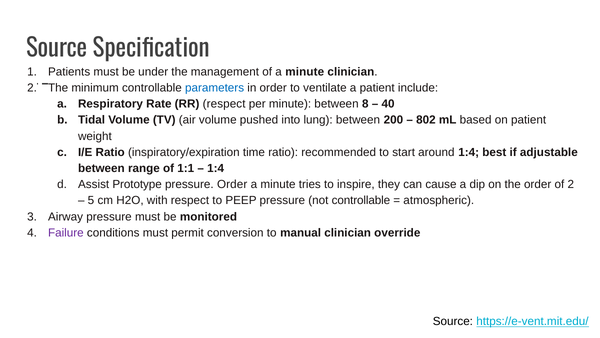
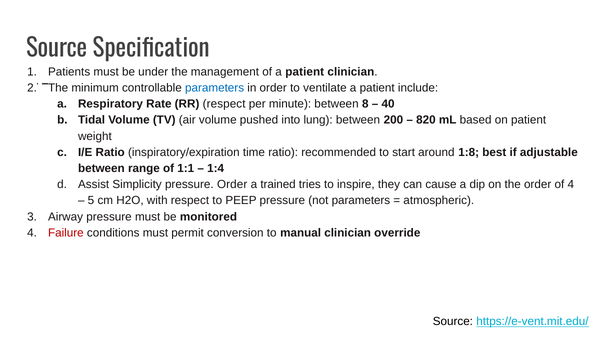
of a minute: minute -> patient
802: 802 -> 820
around 1:4: 1:4 -> 1:8
Prototype: Prototype -> Simplicity
minute at (278, 184): minute -> trained
of 2: 2 -> 4
not controllable: controllable -> parameters
Failure colour: purple -> red
